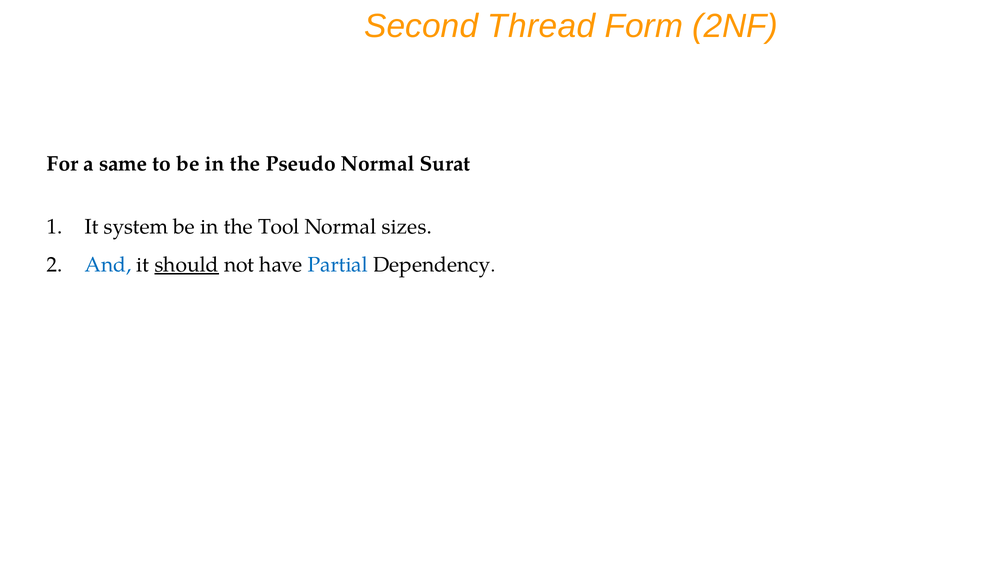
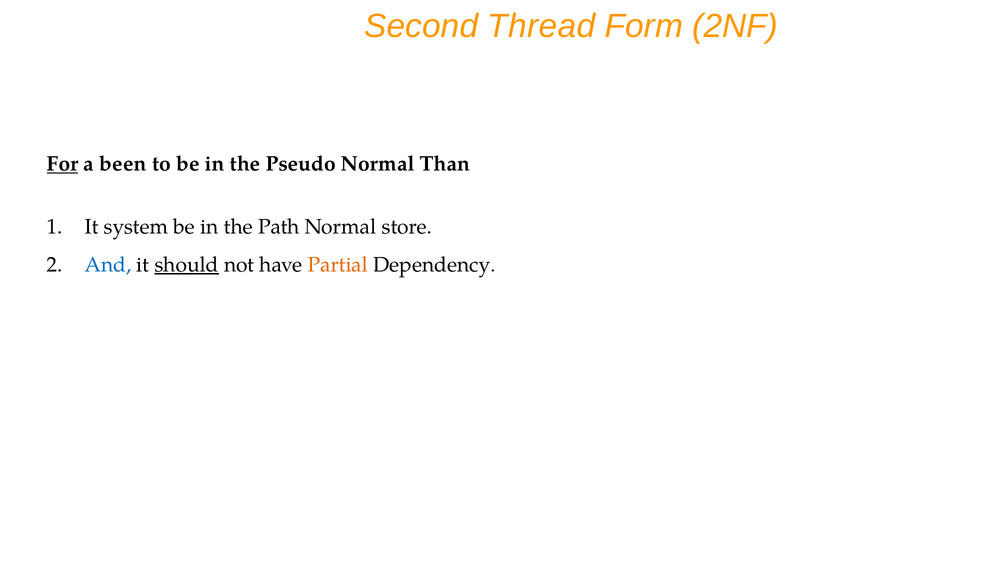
For underline: none -> present
same: same -> been
Surat: Surat -> Than
Tool: Tool -> Path
sizes: sizes -> store
Partial colour: blue -> orange
